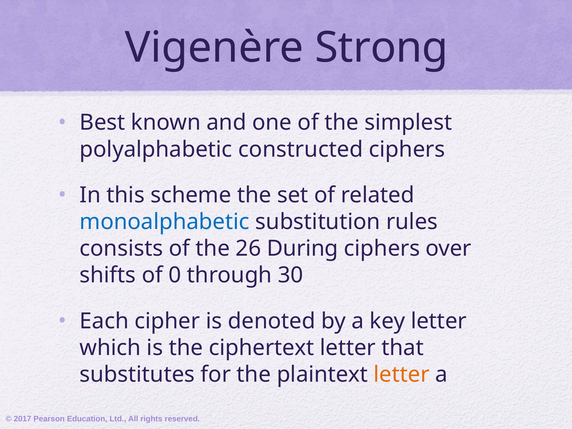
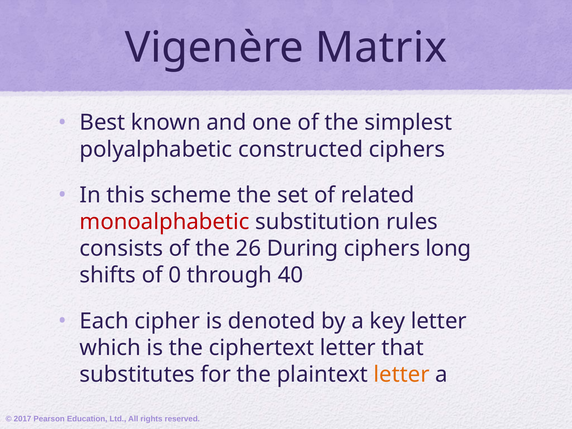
Strong: Strong -> Matrix
monoalphabetic colour: blue -> red
over: over -> long
30: 30 -> 40
